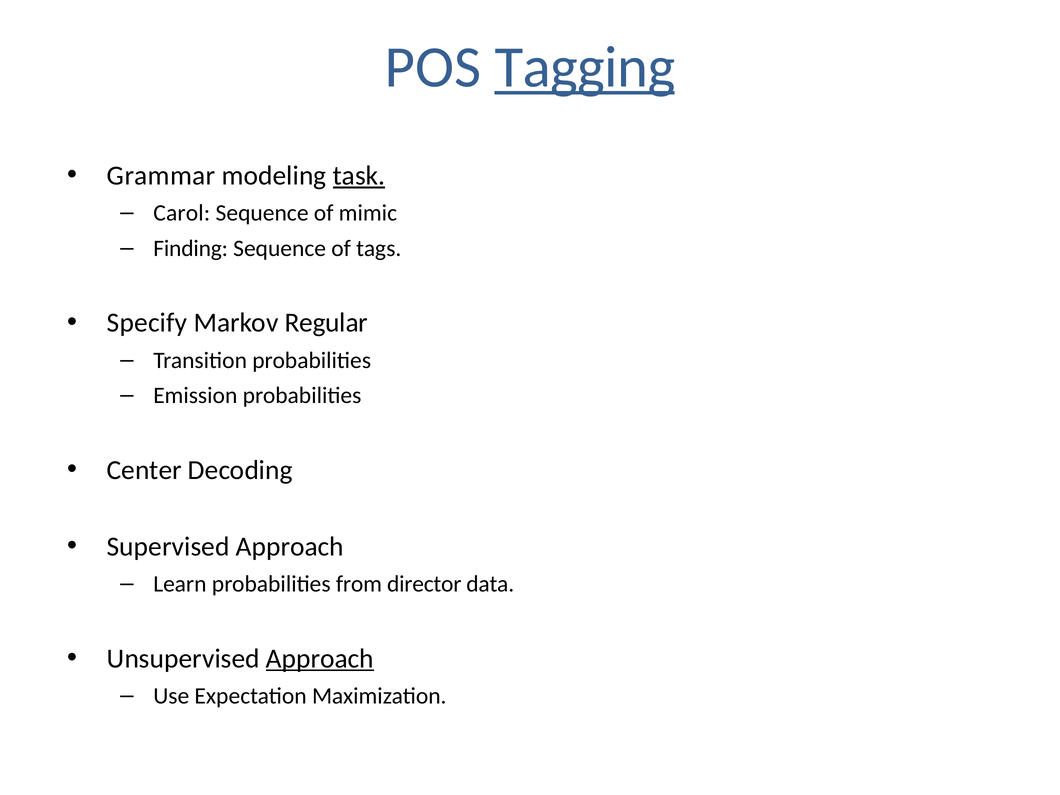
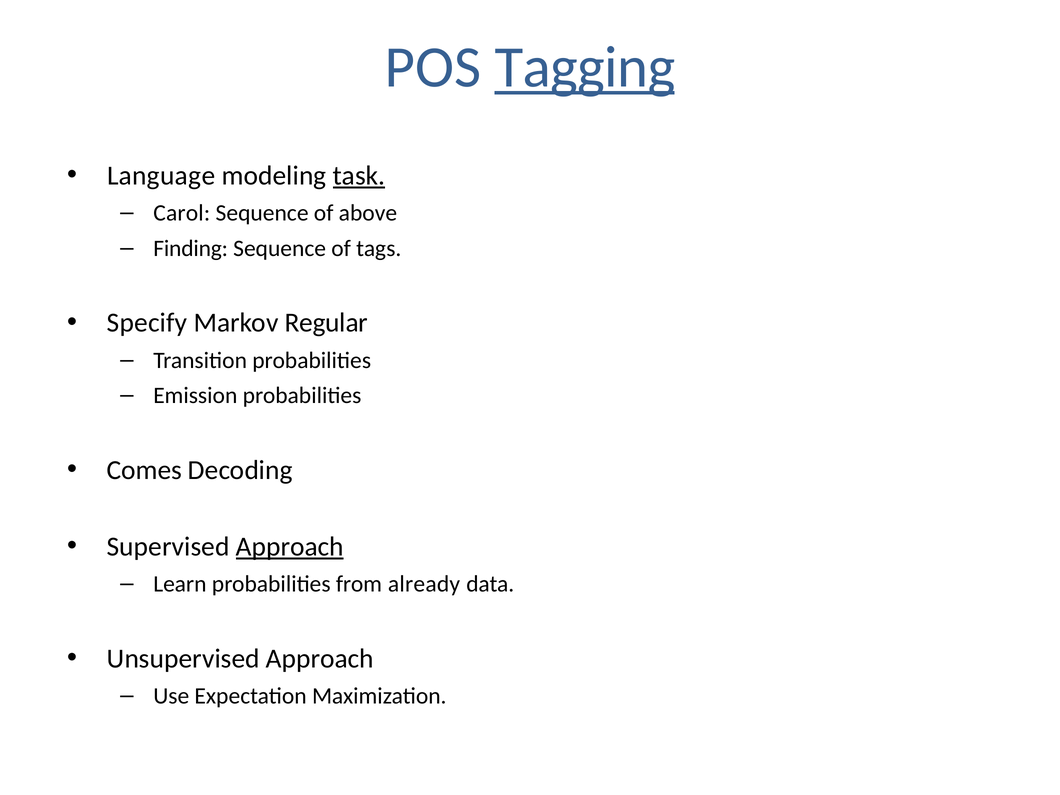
Grammar: Grammar -> Language
mimic: mimic -> above
Center: Center -> Comes
Approach at (290, 547) underline: none -> present
director: director -> already
Approach at (320, 659) underline: present -> none
